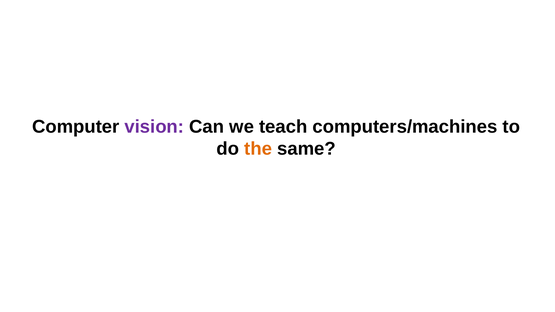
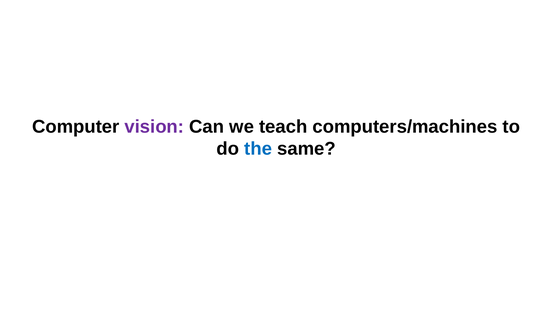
the colour: orange -> blue
